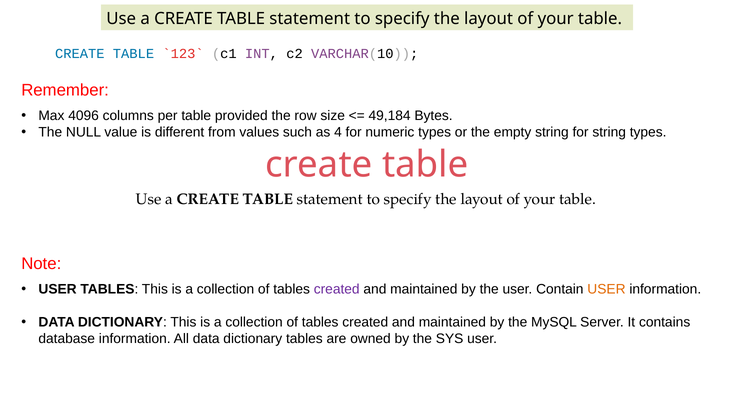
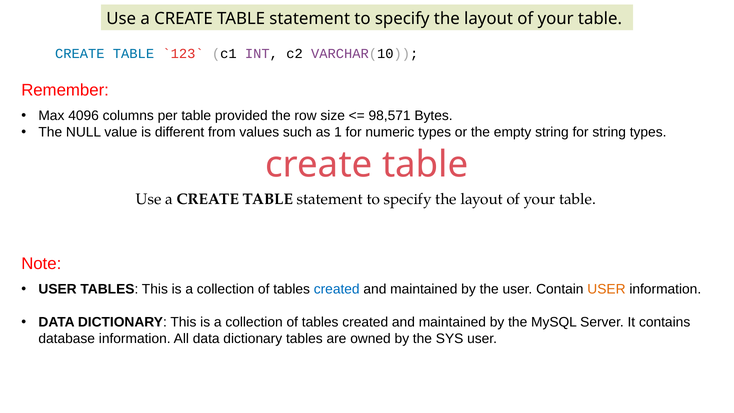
49,184: 49,184 -> 98,571
4: 4 -> 1
created at (337, 289) colour: purple -> blue
